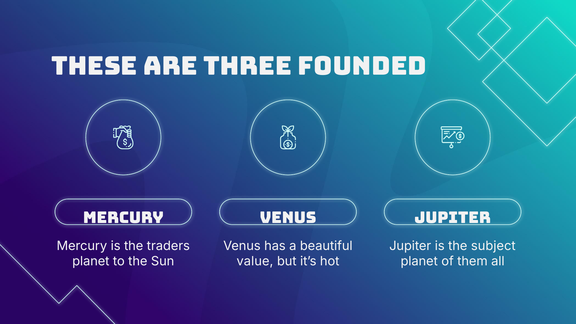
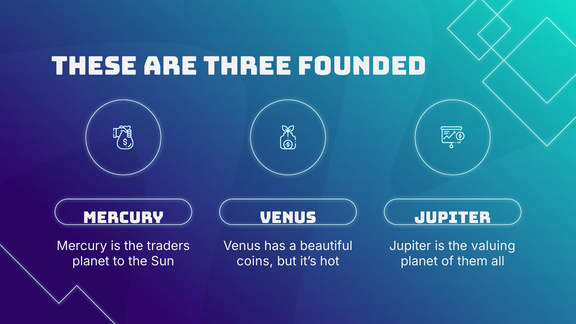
subject: subject -> valuing
value: value -> coins
